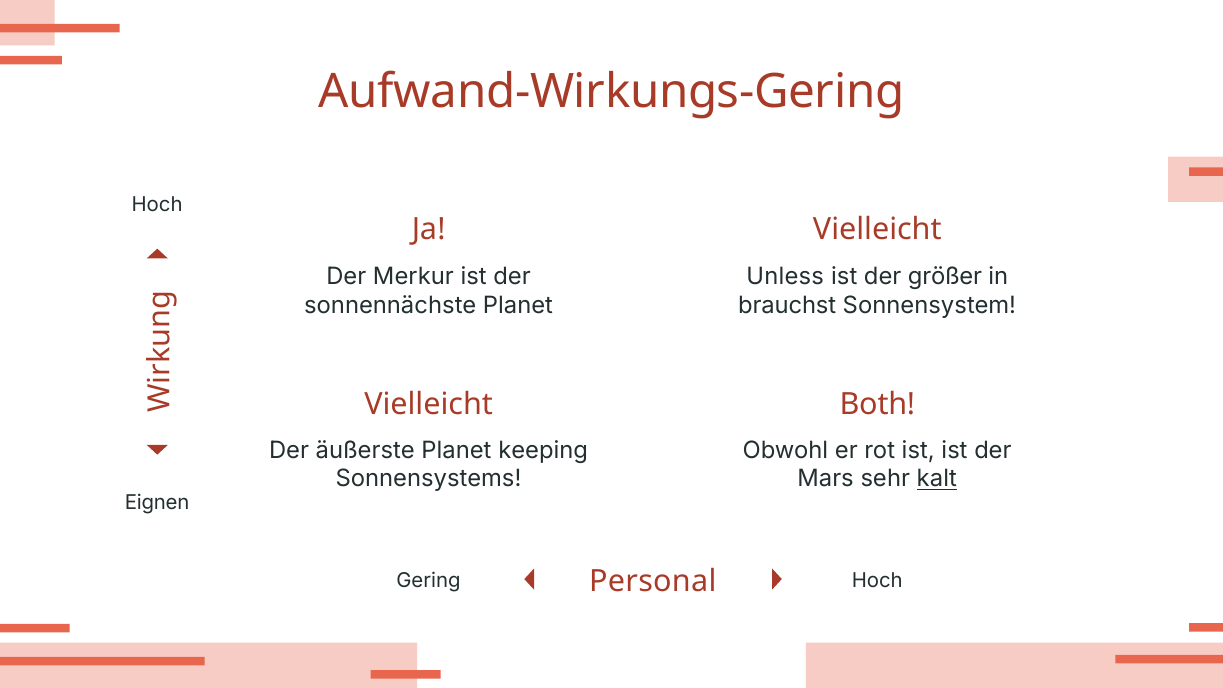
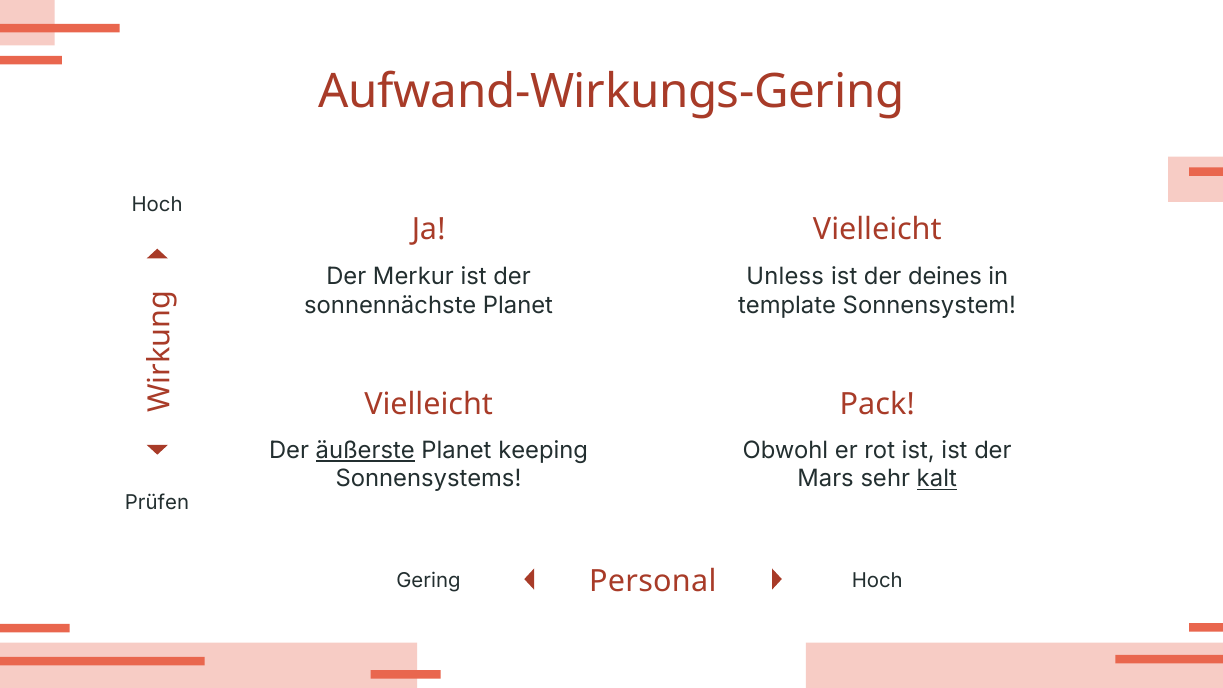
größer: größer -> deines
brauchst: brauchst -> template
Both: Both -> Pack
äußerste underline: none -> present
Eignen: Eignen -> Prüfen
